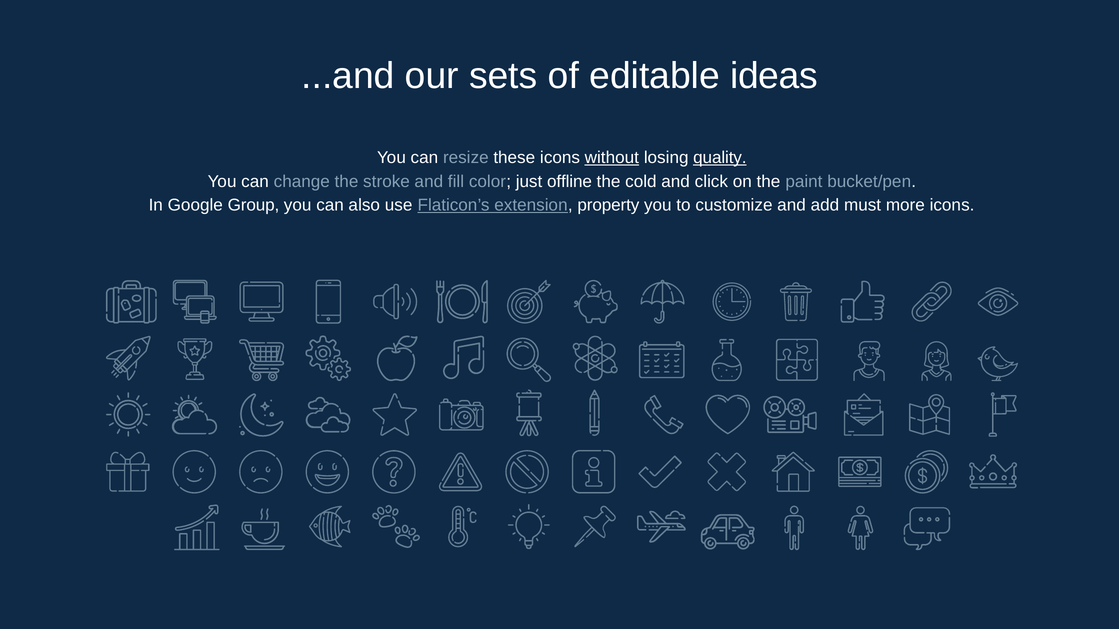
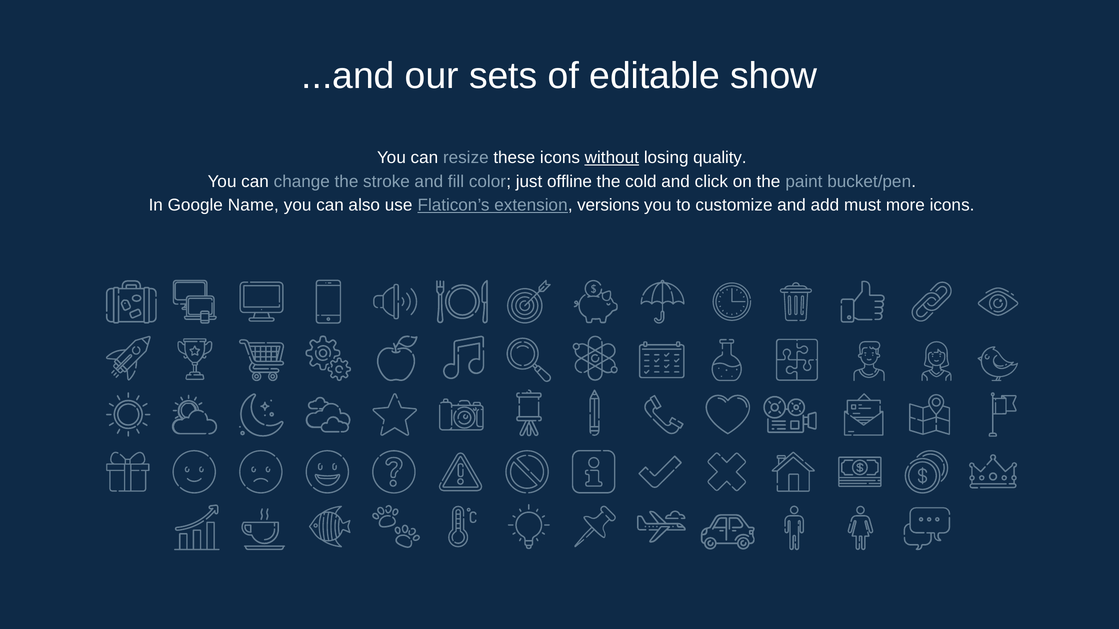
ideas: ideas -> show
quality underline: present -> none
Group: Group -> Name
property: property -> versions
